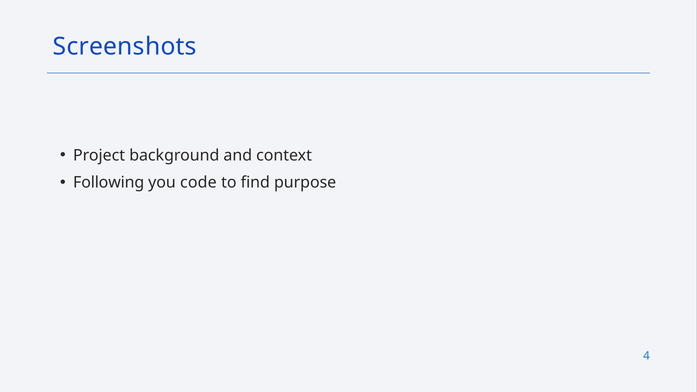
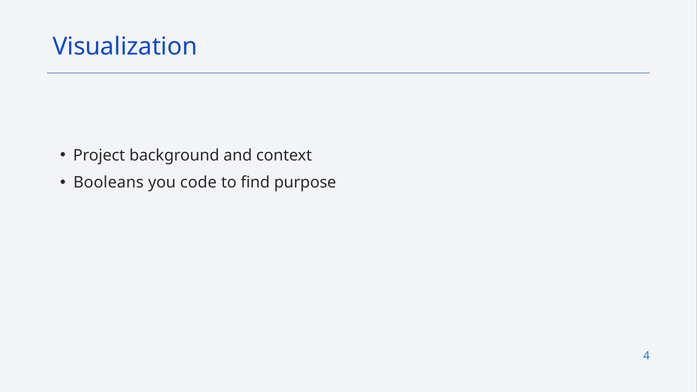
Screenshots: Screenshots -> Visualization
Following: Following -> Booleans
